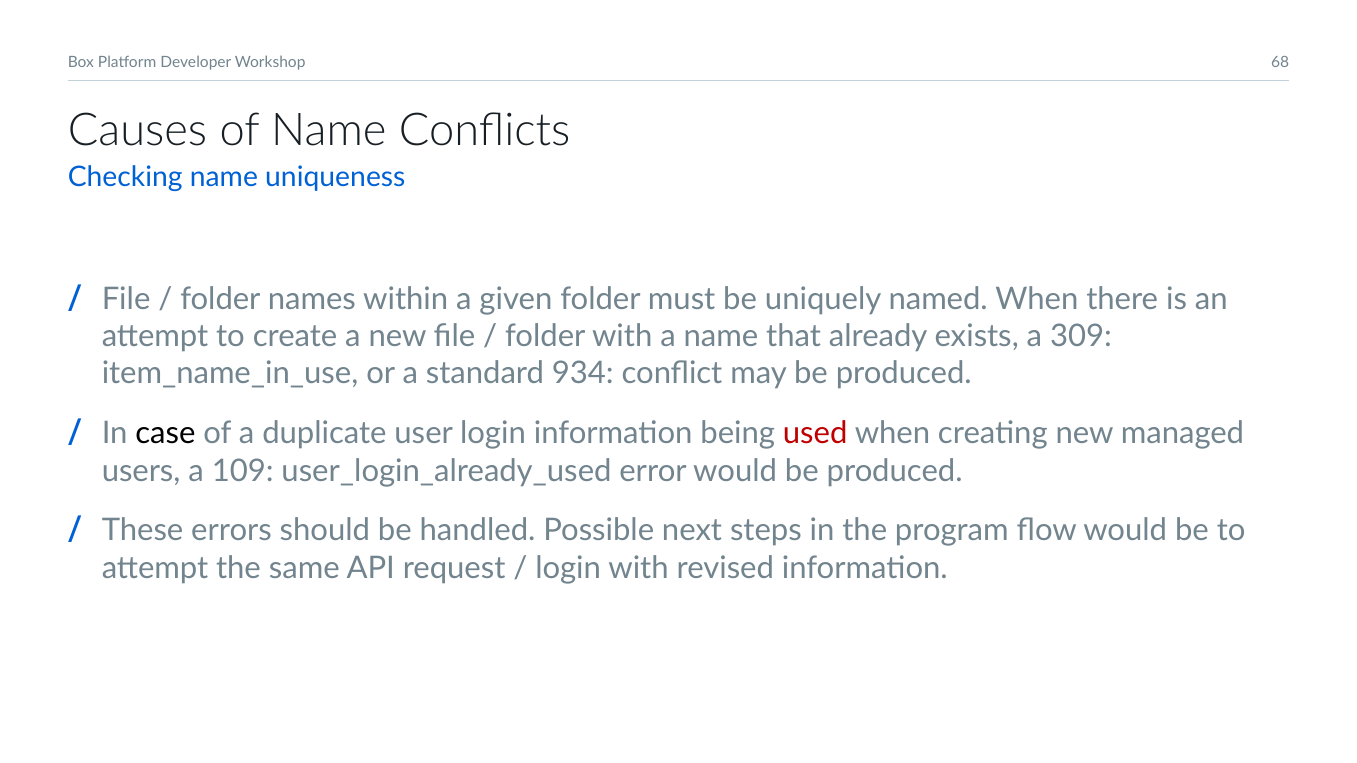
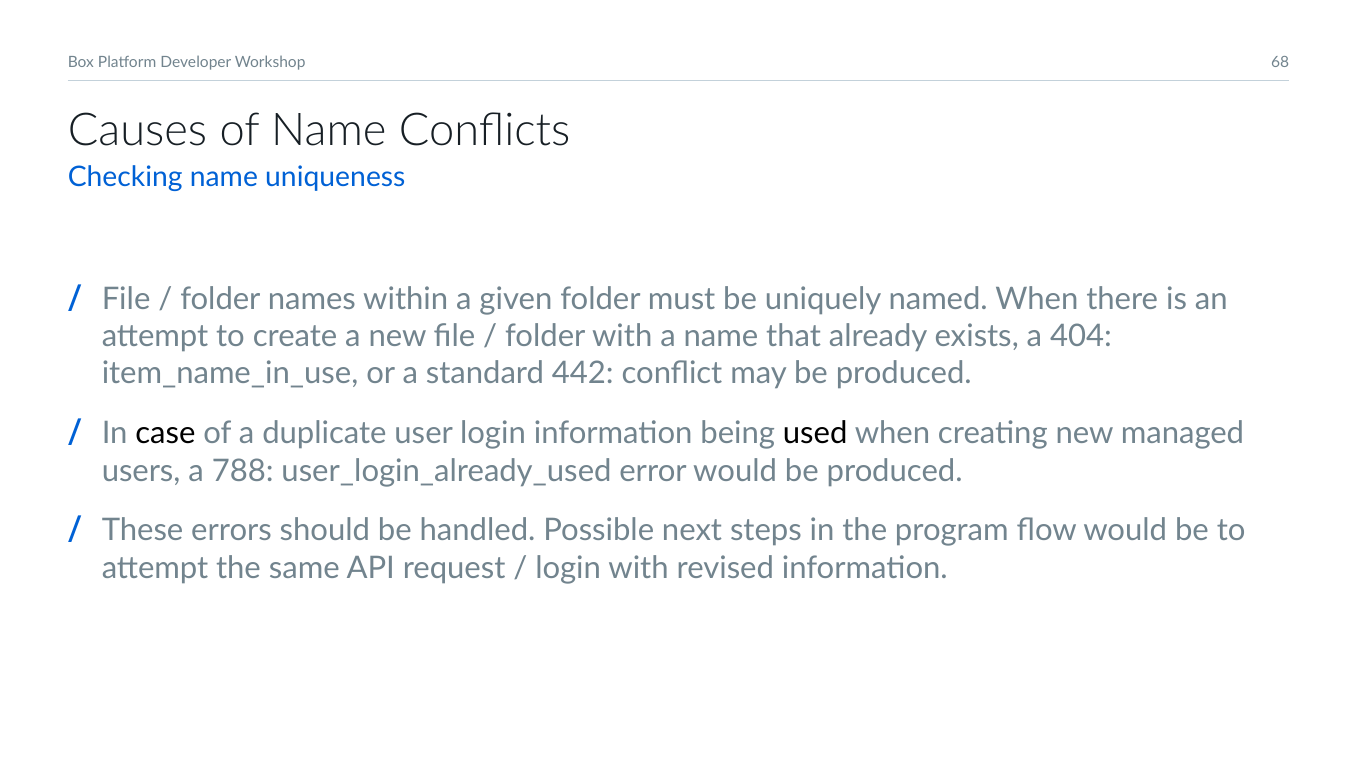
309: 309 -> 404
934: 934 -> 442
used colour: red -> black
109: 109 -> 788
